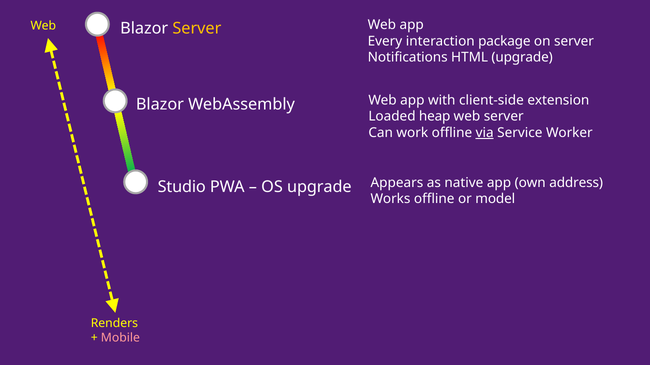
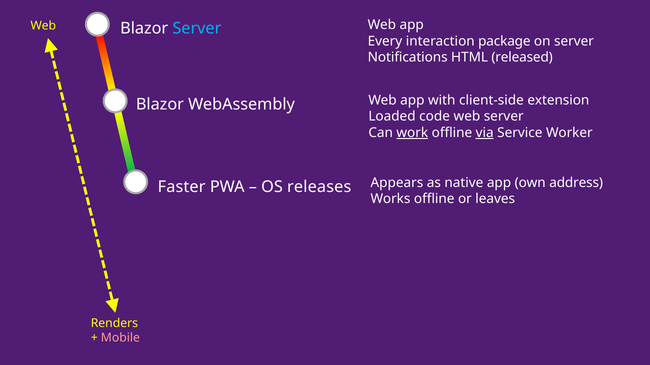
Server at (197, 28) colour: yellow -> light blue
HTML upgrade: upgrade -> released
heap: heap -> code
work underline: none -> present
Studio: Studio -> Faster
OS upgrade: upgrade -> releases
model: model -> leaves
